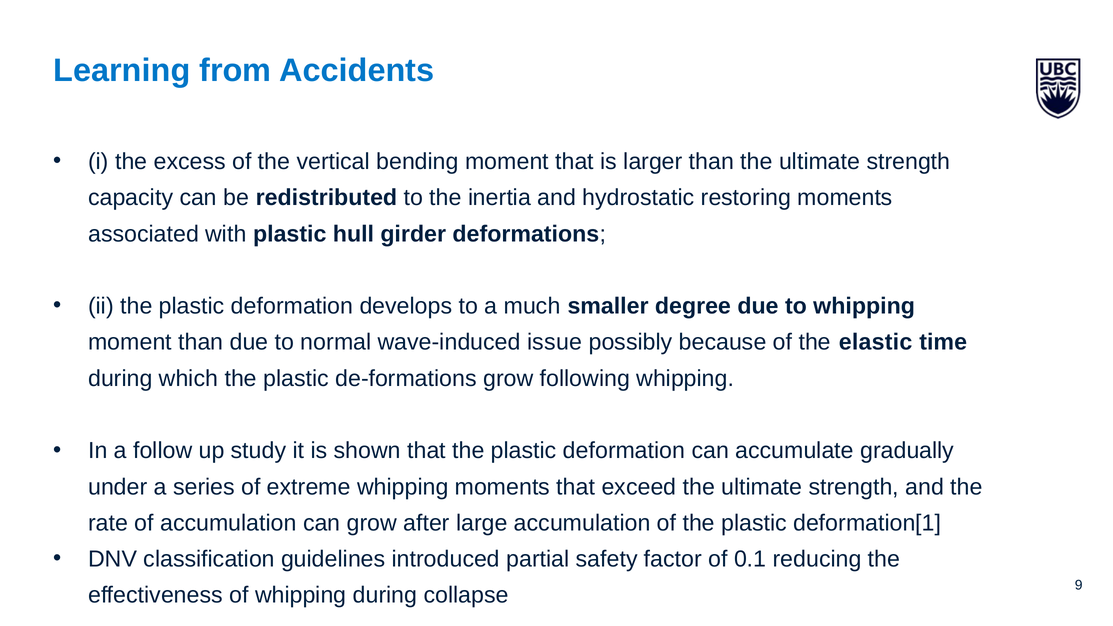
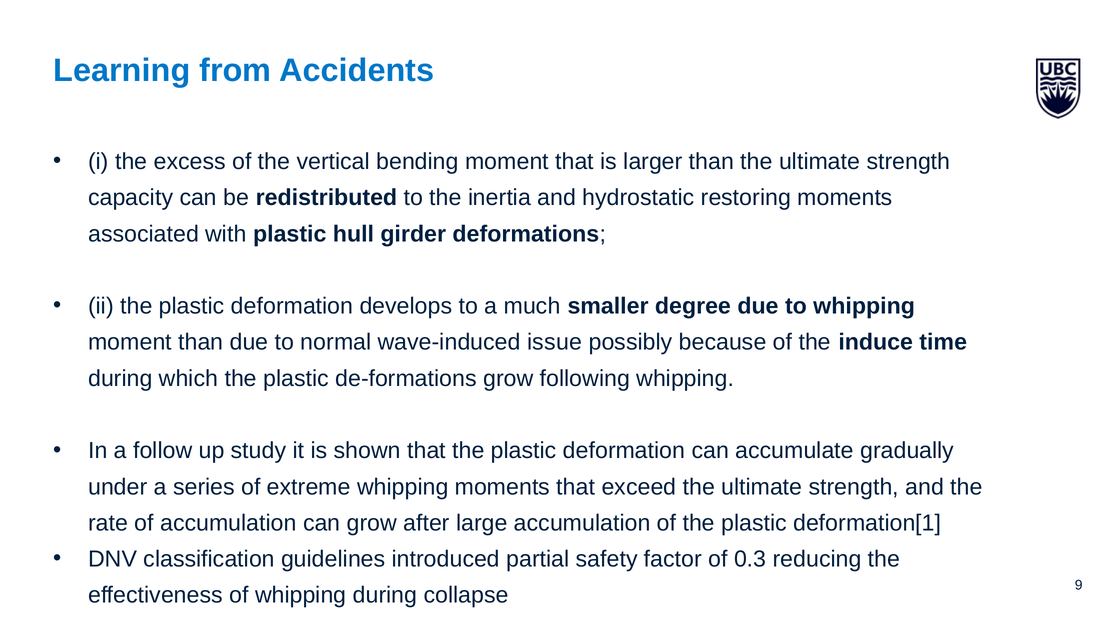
elastic: elastic -> induce
0.1: 0.1 -> 0.3
